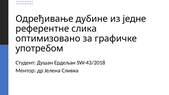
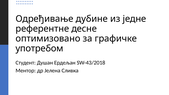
слика: слика -> десне
